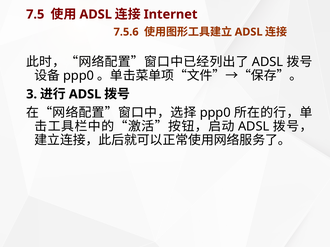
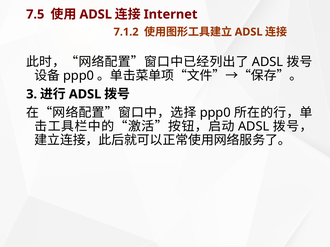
7.5.6: 7.5.6 -> 7.1.2
